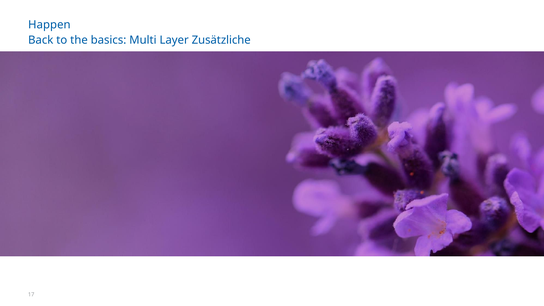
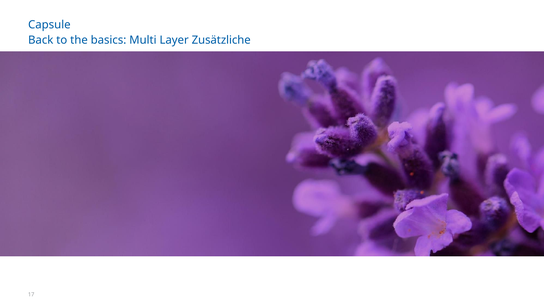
Happen: Happen -> Capsule
